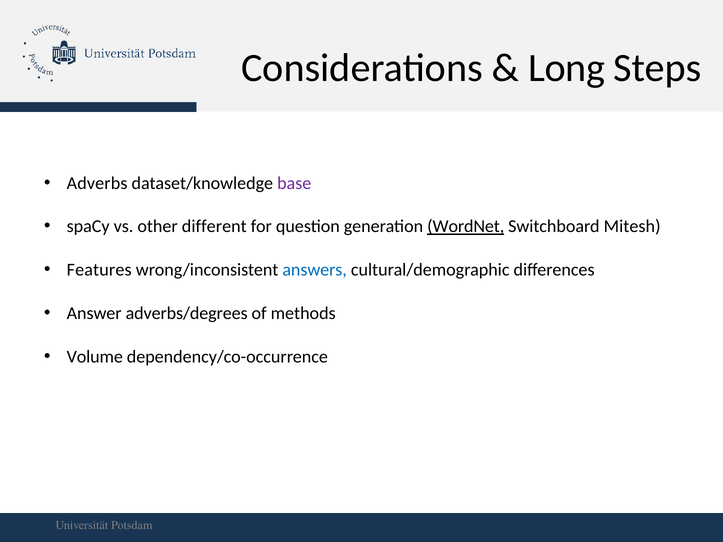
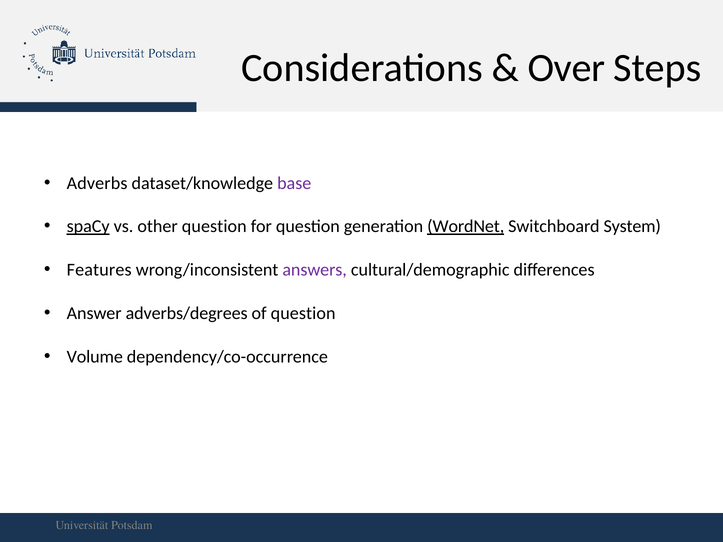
Long: Long -> Over
spaCy underline: none -> present
other different: different -> question
Mitesh: Mitesh -> System
answers colour: blue -> purple
of methods: methods -> question
